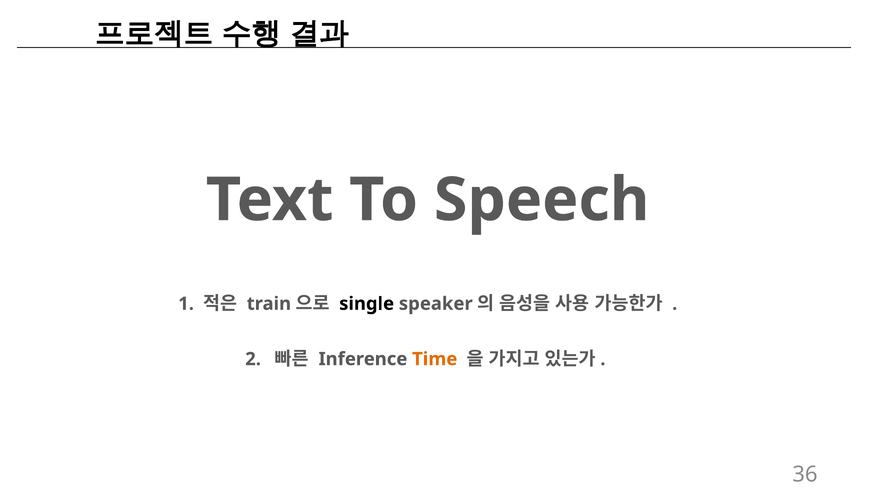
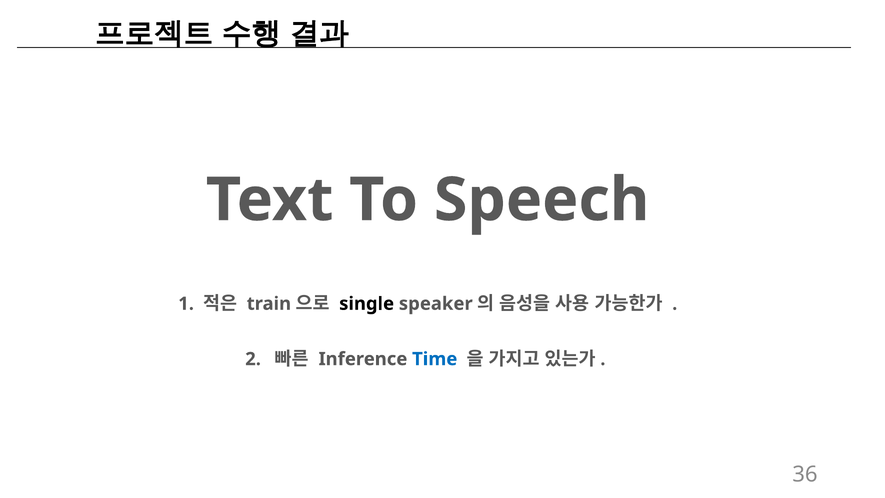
Time colour: orange -> blue
